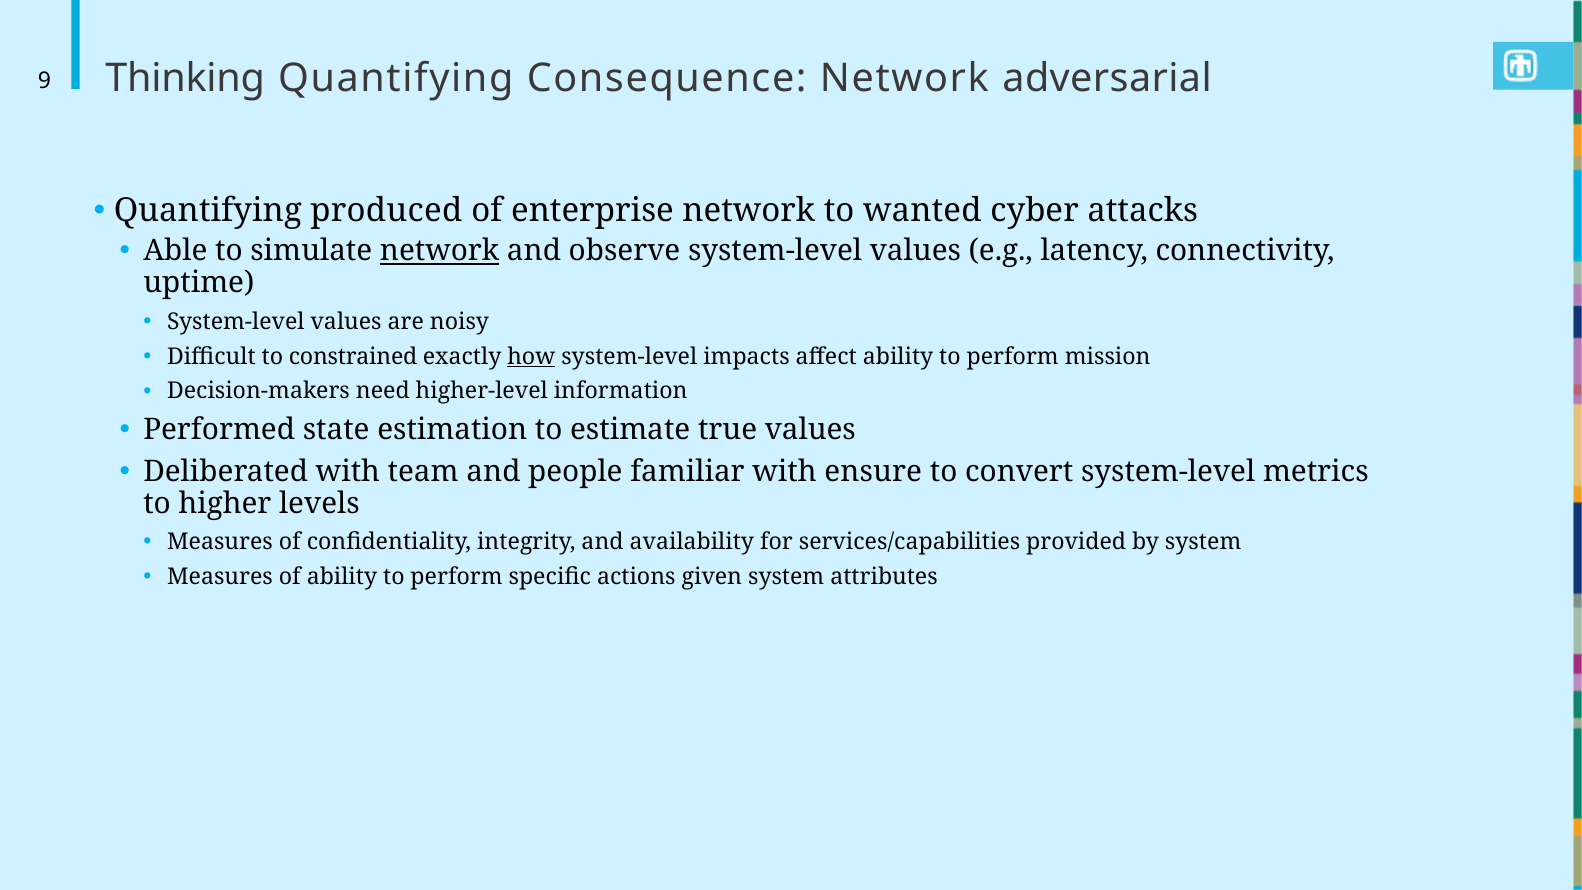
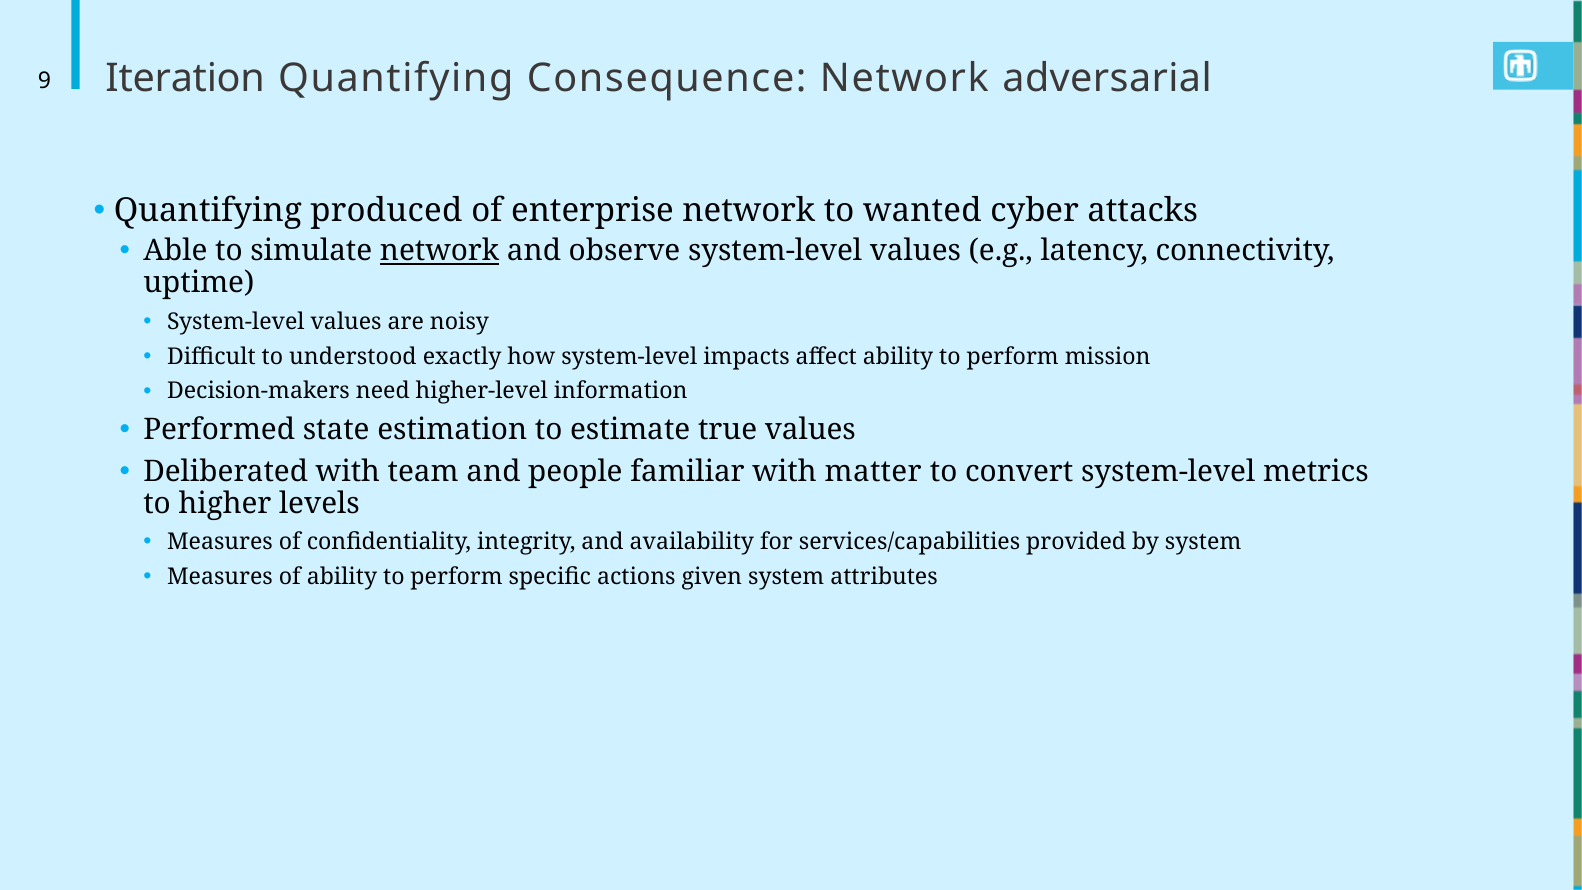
Thinking: Thinking -> Iteration
constrained: constrained -> understood
how underline: present -> none
ensure: ensure -> matter
